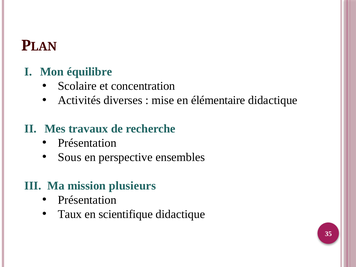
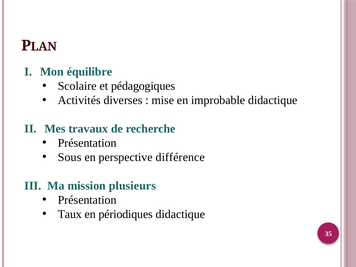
concentration: concentration -> pédagogiques
élémentaire: élémentaire -> improbable
ensembles: ensembles -> différence
scientifique: scientifique -> périodiques
